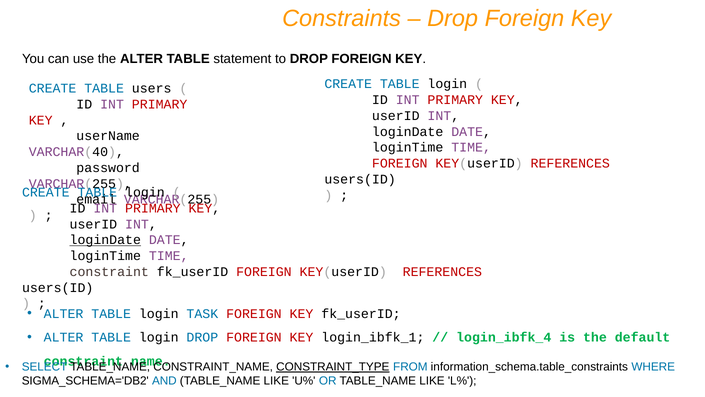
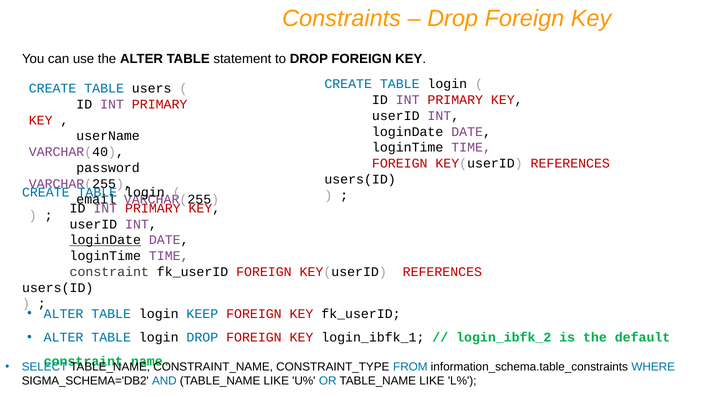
TASK: TASK -> KEEP
login_ibfk_4: login_ibfk_4 -> login_ibfk_2
CONSTRAINT_TYPE underline: present -> none
